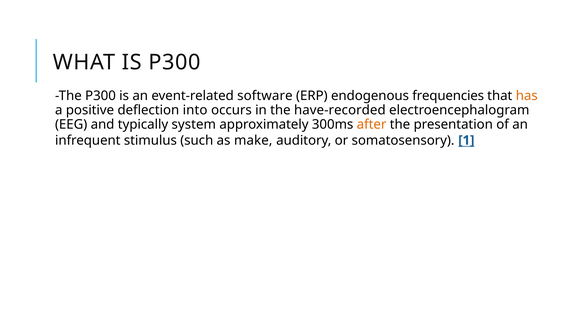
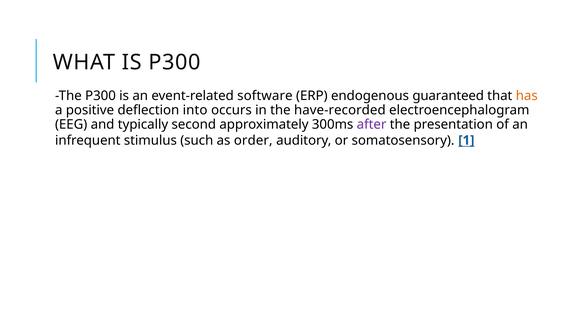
frequencies: frequencies -> guaranteed
system: system -> second
after colour: orange -> purple
make: make -> order
